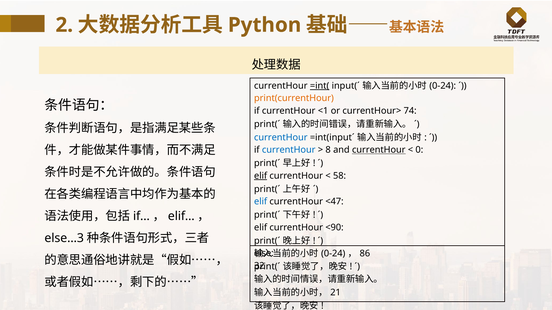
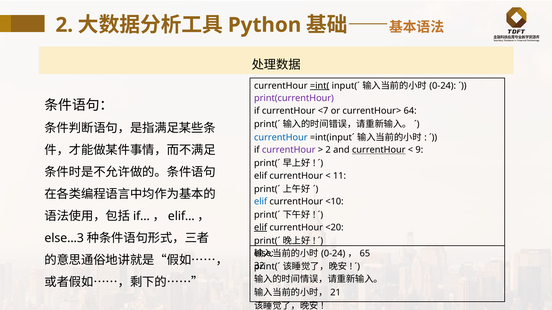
print(currentHour colour: orange -> purple
<1: <1 -> <7
74: 74 -> 64
currentHour at (289, 150) colour: blue -> purple
8 at (328, 150): 8 -> 2
0: 0 -> 9
elif at (261, 176) underline: present -> none
58: 58 -> 11
<47: <47 -> <10
elif at (261, 228) underline: none -> present
<90: <90 -> <20
86: 86 -> 65
